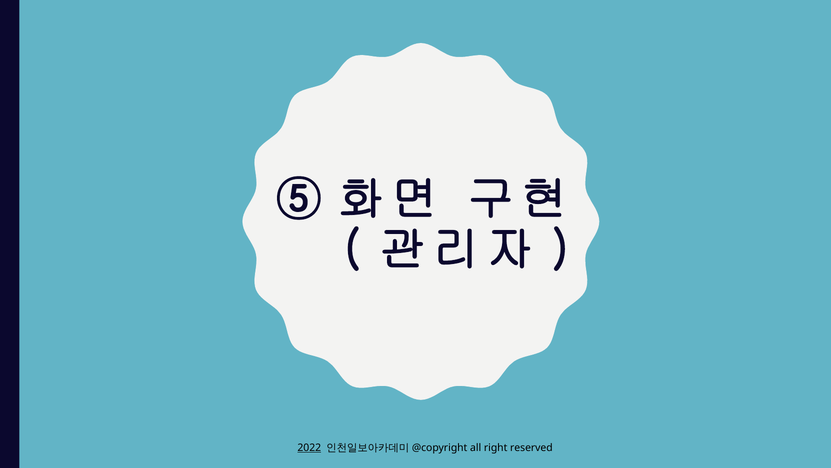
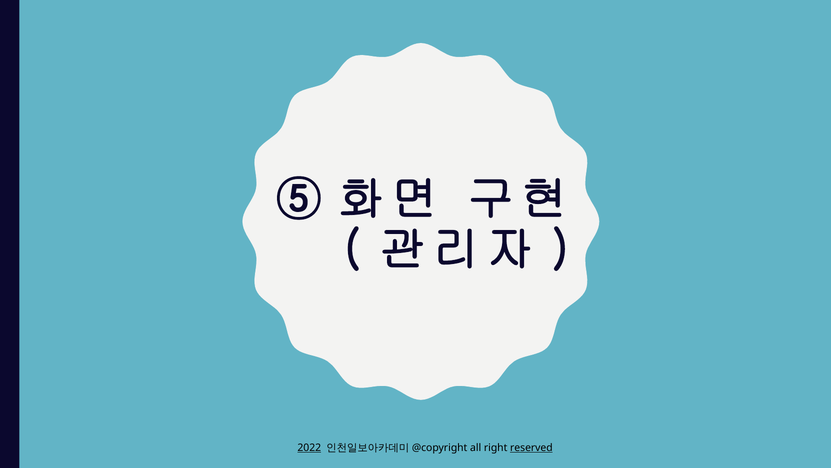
reserved underline: none -> present
